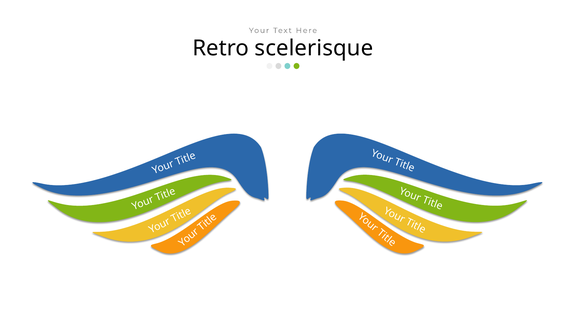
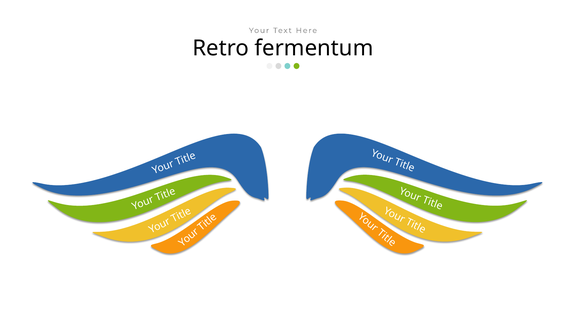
scelerisque: scelerisque -> fermentum
